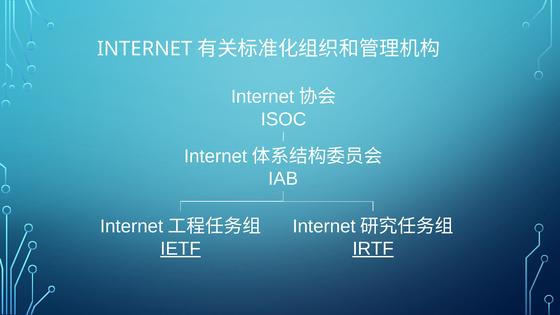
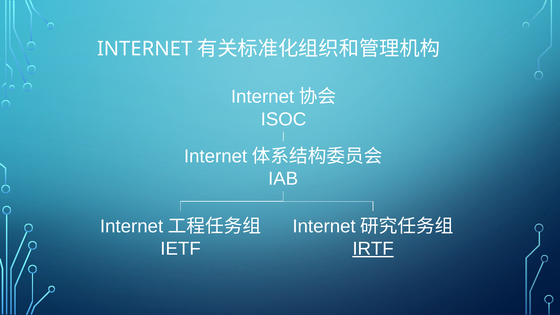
IETF underline: present -> none
